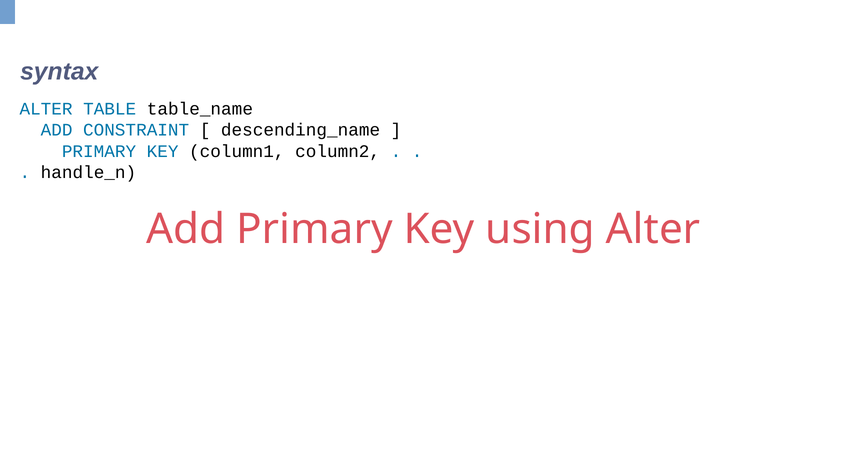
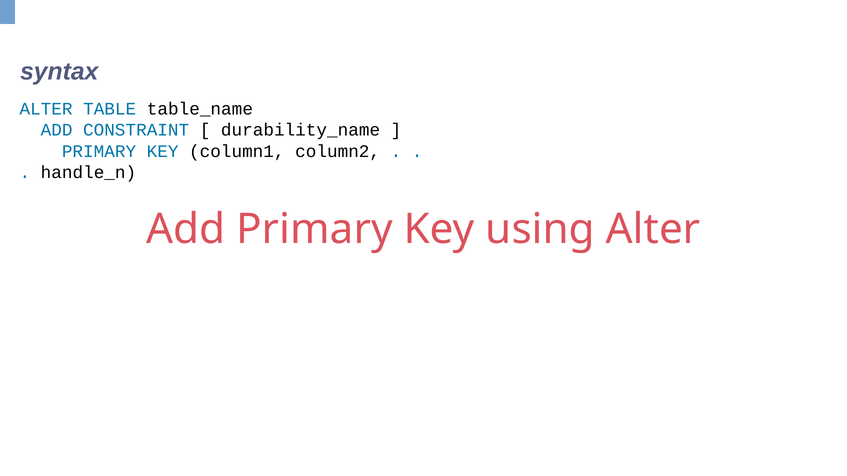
descending_name: descending_name -> durability_name
